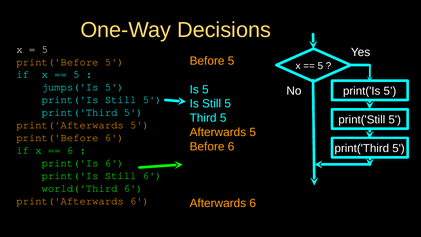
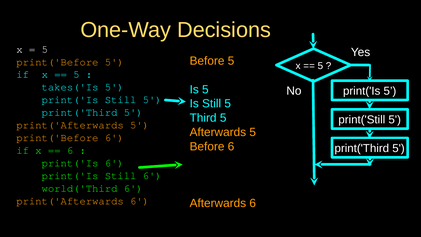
jumps('Is: jumps('Is -> takes('Is
